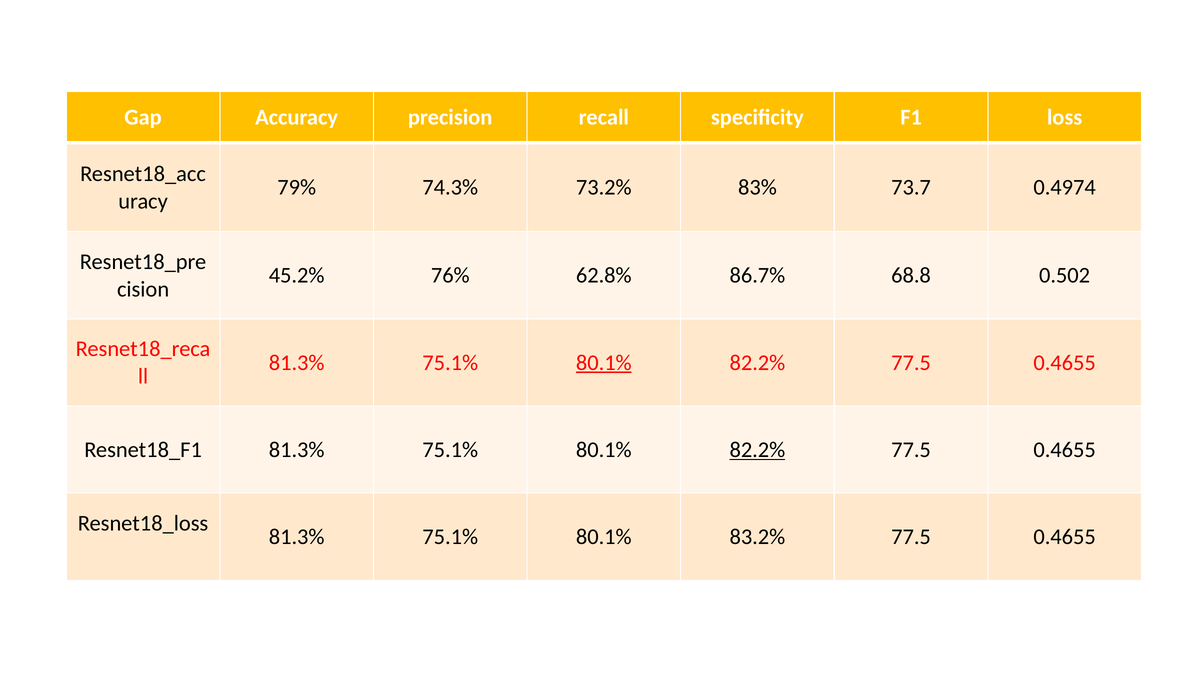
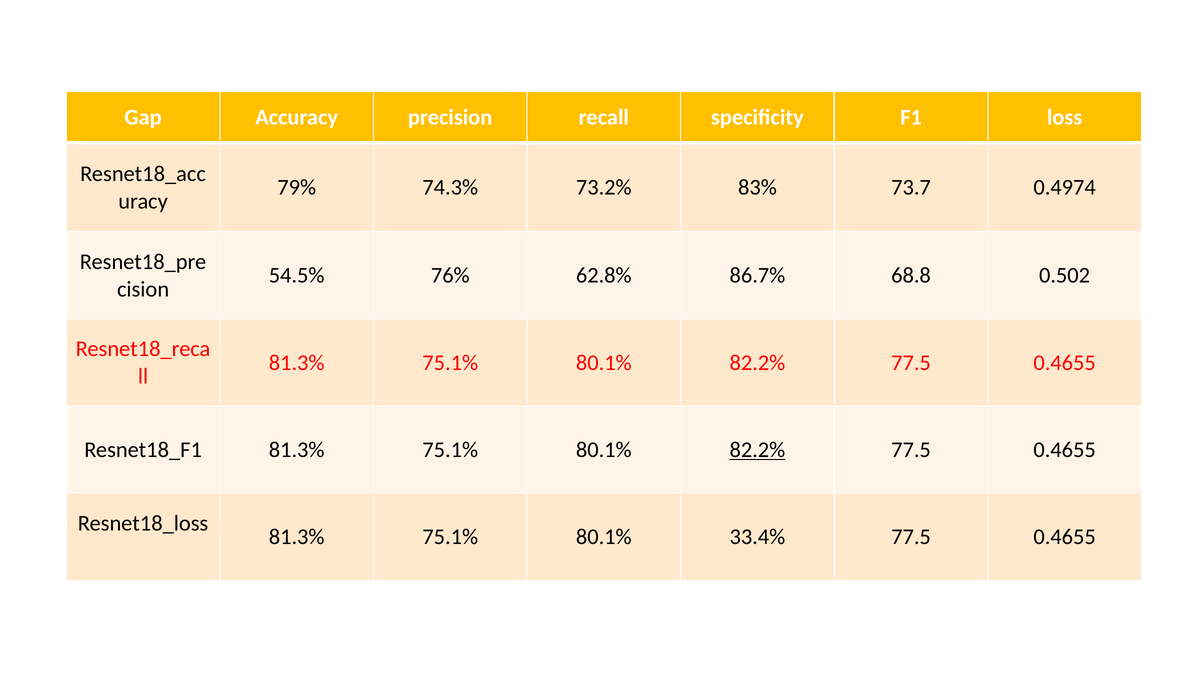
45.2%: 45.2% -> 54.5%
80.1% at (604, 363) underline: present -> none
83.2%: 83.2% -> 33.4%
